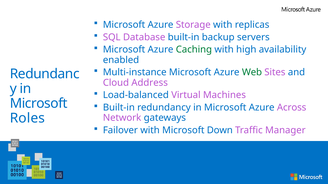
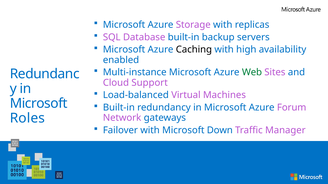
Caching colour: green -> black
Address: Address -> Support
Across: Across -> Forum
